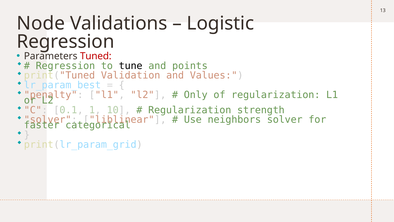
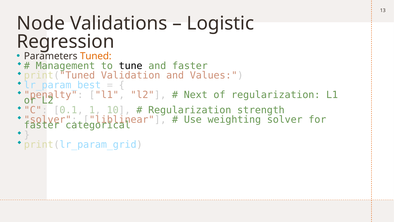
Tuned colour: red -> orange
Regression at (65, 66): Regression -> Management
and points: points -> faster
Only: Only -> Next
neighbors: neighbors -> weighting
